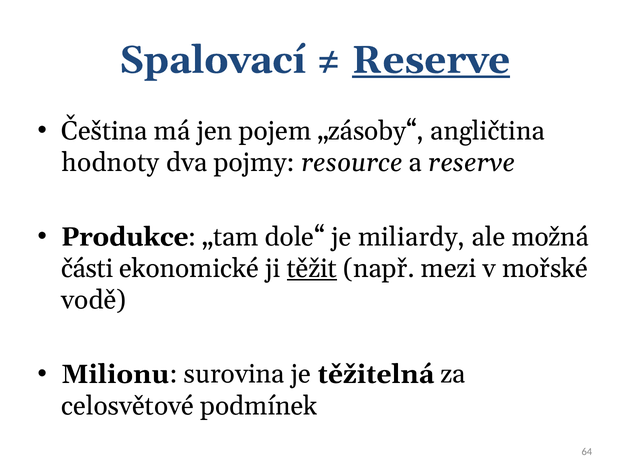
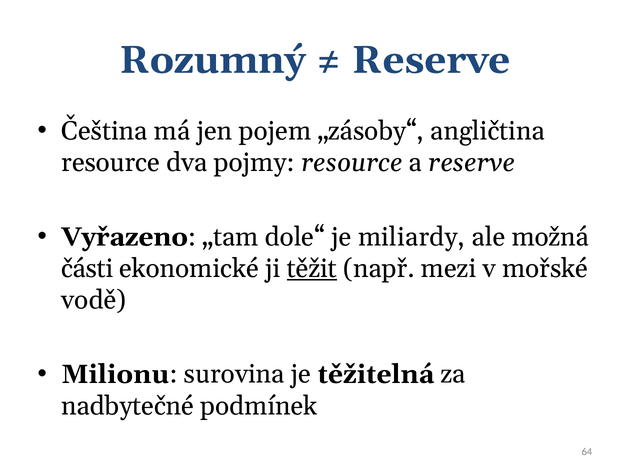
Spalovací: Spalovací -> Rozumný
Reserve at (431, 60) underline: present -> none
hodnoty at (110, 162): hodnoty -> resource
Produkce: Produkce -> Vyřazeno
celosvětové: celosvětové -> nadbytečné
